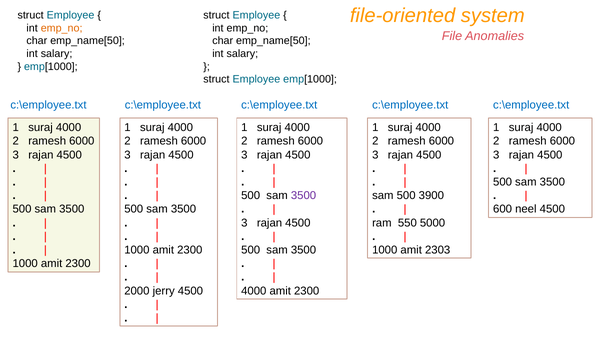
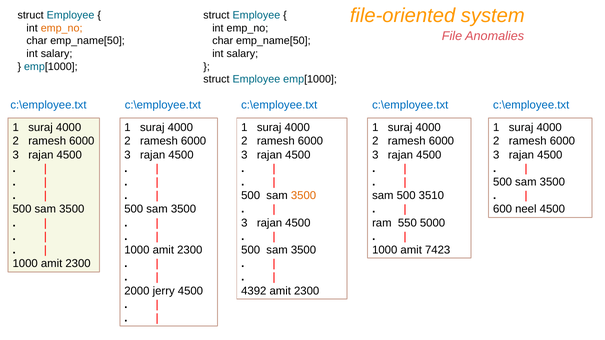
3500 at (304, 196) colour: purple -> orange
3900: 3900 -> 3510
2303: 2303 -> 7423
4000 at (254, 291): 4000 -> 4392
